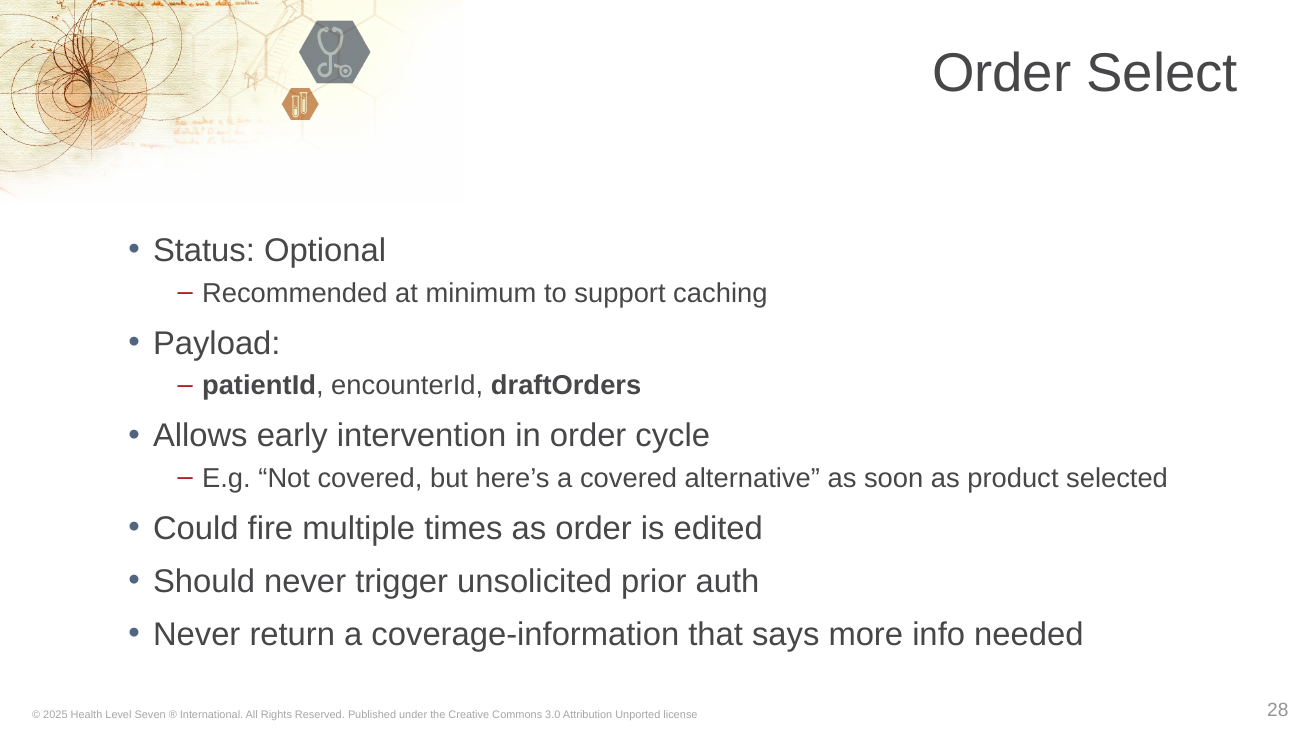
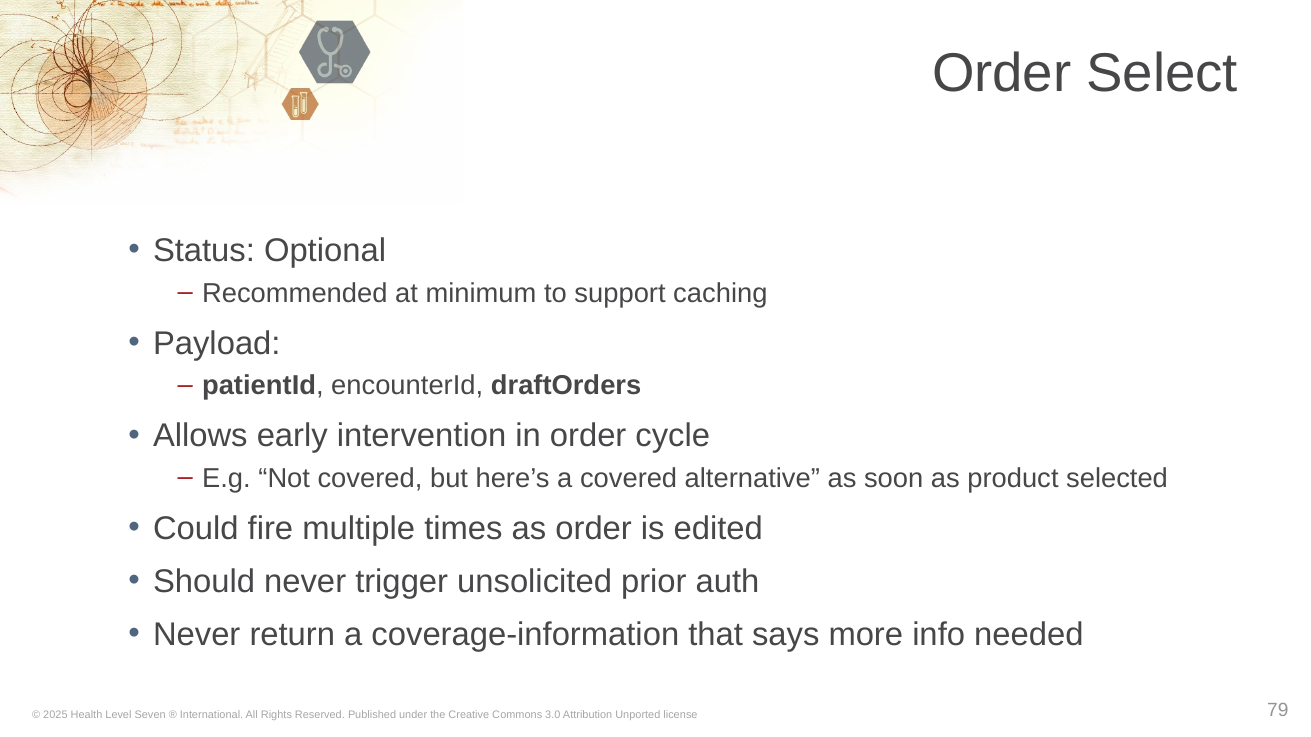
28: 28 -> 79
